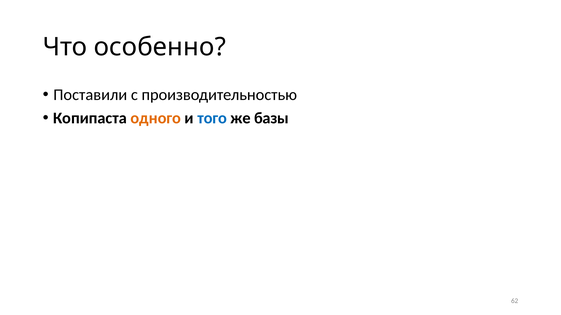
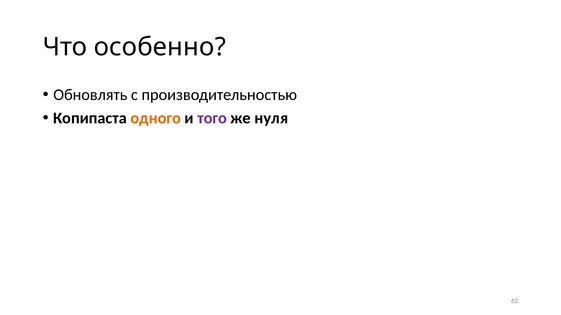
Поставили: Поставили -> Обновлять
того colour: blue -> purple
базы: базы -> нуля
